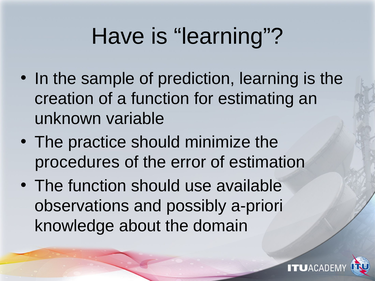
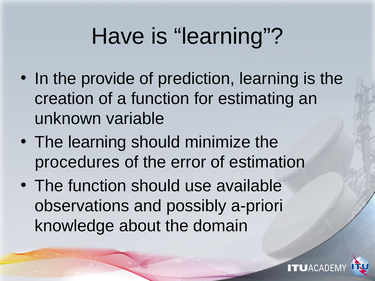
sample: sample -> provide
The practice: practice -> learning
